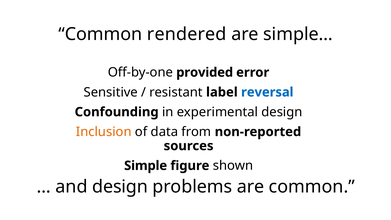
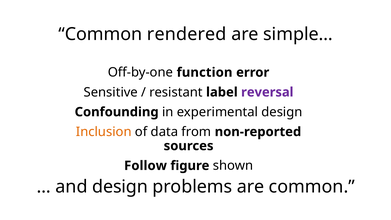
provided: provided -> function
reversal colour: blue -> purple
Simple: Simple -> Follow
